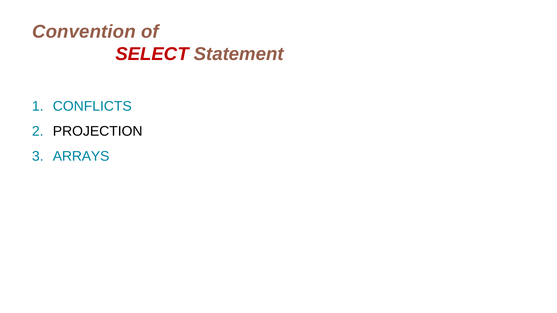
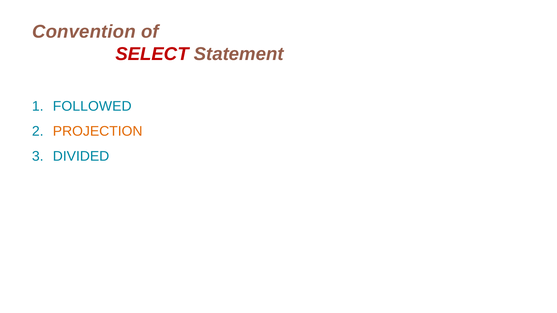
CONFLICTS: CONFLICTS -> FOLLOWED
PROJECTION colour: black -> orange
ARRAYS: ARRAYS -> DIVIDED
